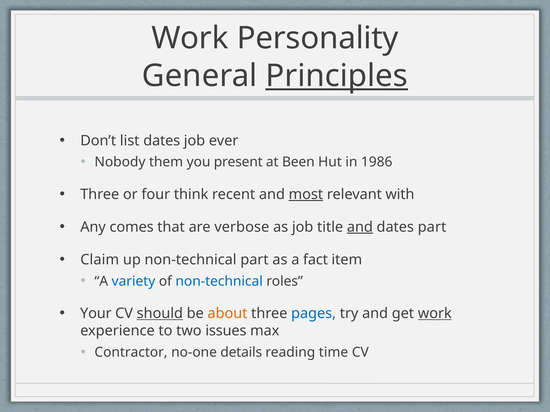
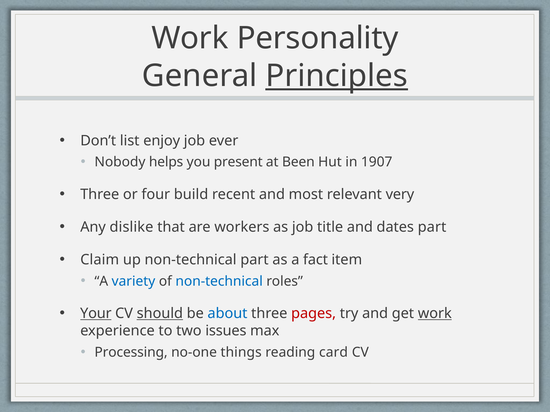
list dates: dates -> enjoy
them: them -> helps
1986: 1986 -> 1907
think: think -> build
most underline: present -> none
with: with -> very
comes: comes -> dislike
verbose: verbose -> workers
and at (360, 227) underline: present -> none
Your underline: none -> present
about colour: orange -> blue
pages colour: blue -> red
Contractor: Contractor -> Processing
details: details -> things
time: time -> card
